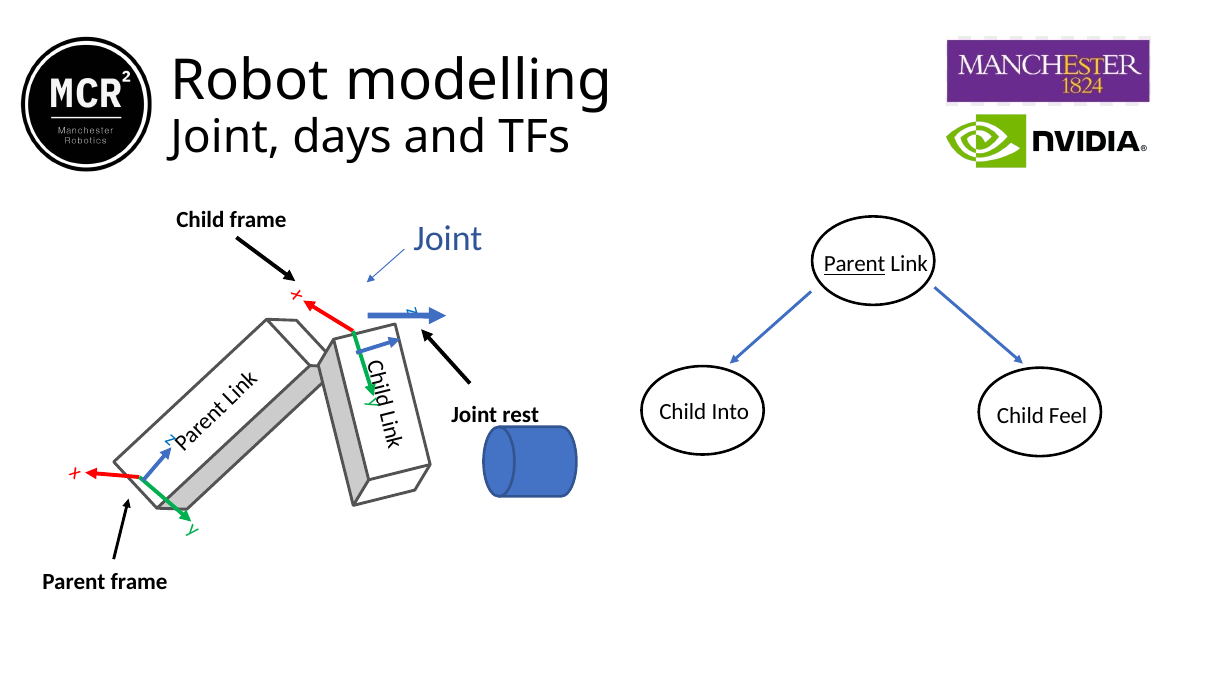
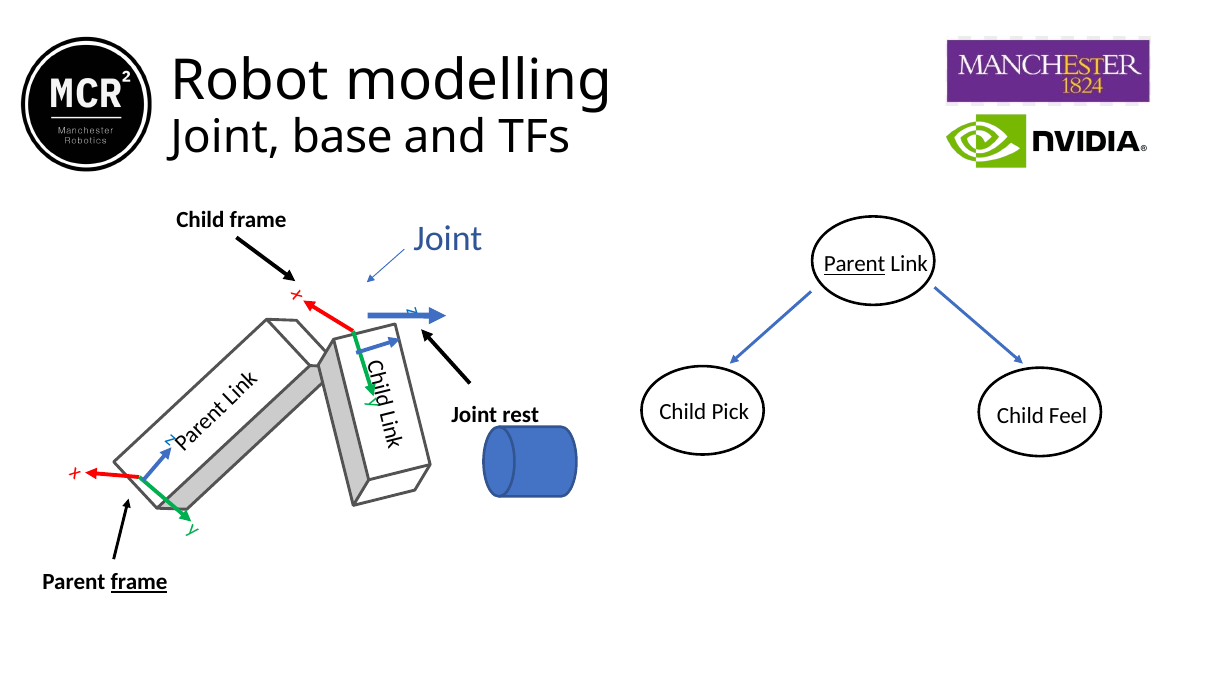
days: days -> base
Into: Into -> Pick
frame at (139, 582) underline: none -> present
